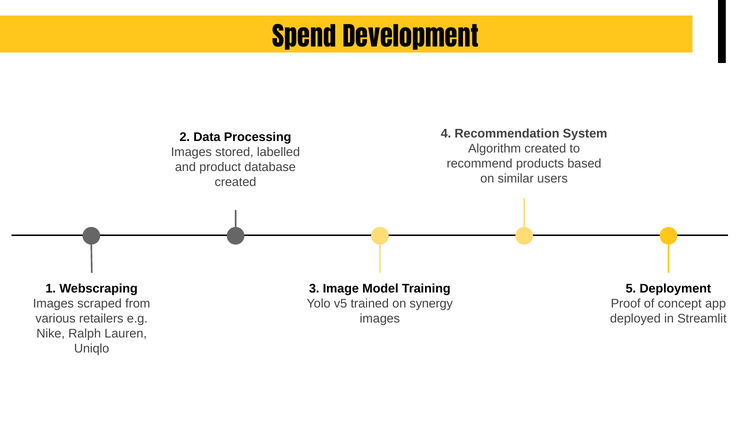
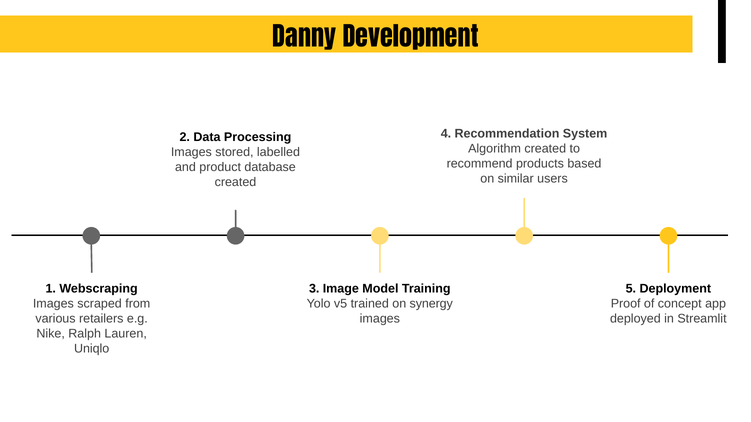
Spend: Spend -> Danny
